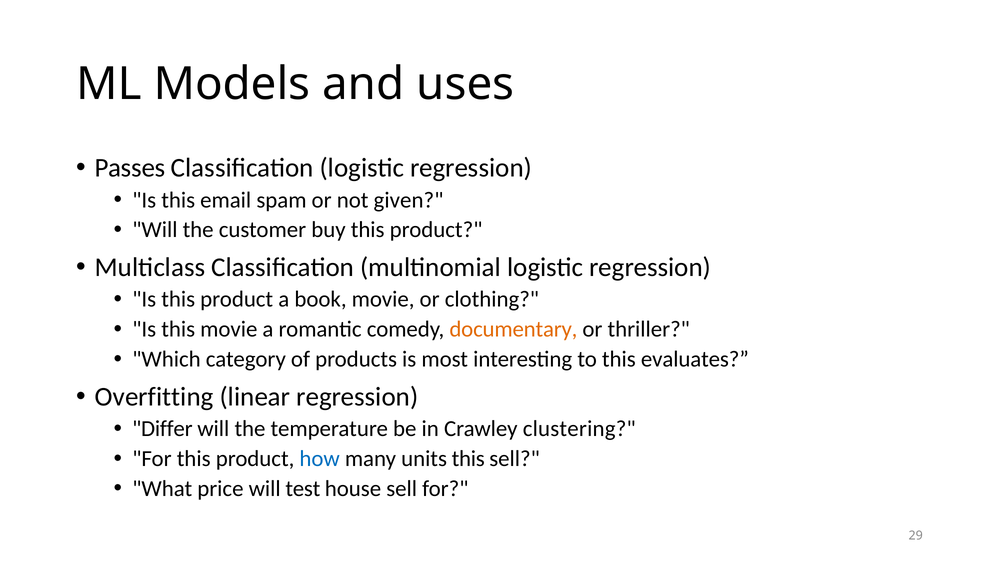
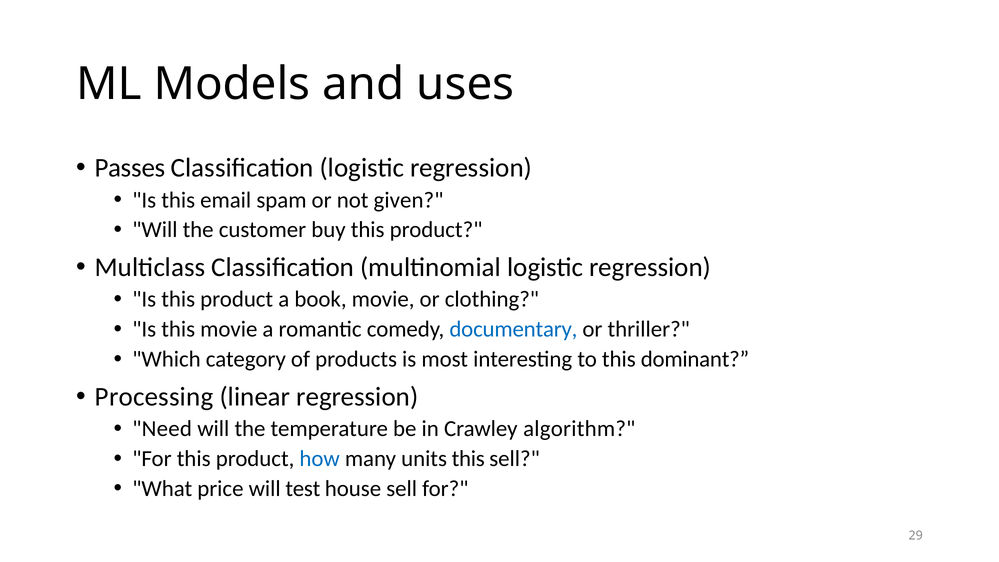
documentary colour: orange -> blue
evaluates: evaluates -> dominant
Overfitting: Overfitting -> Processing
Differ: Differ -> Need
clustering: clustering -> algorithm
